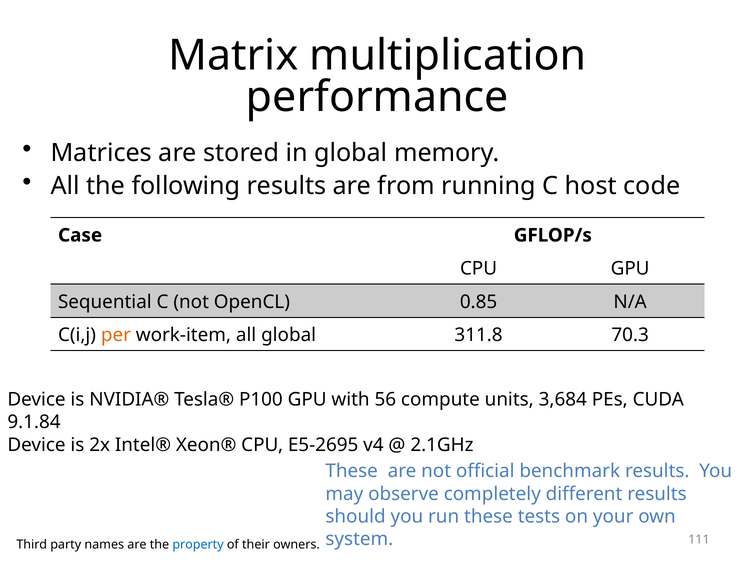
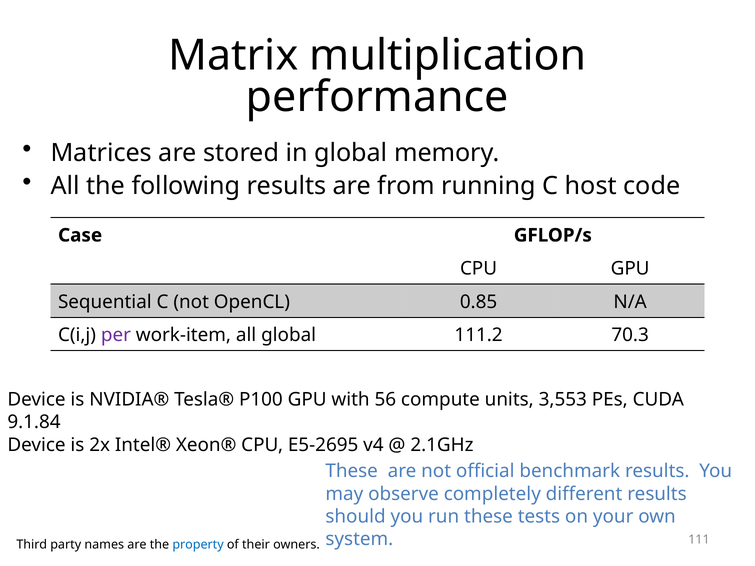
per colour: orange -> purple
311.8: 311.8 -> 111.2
3,684: 3,684 -> 3,553
